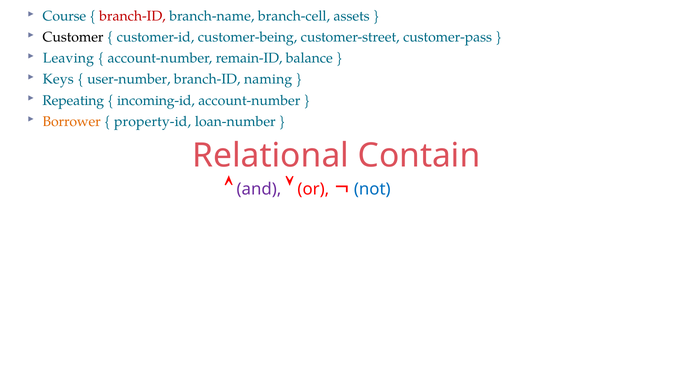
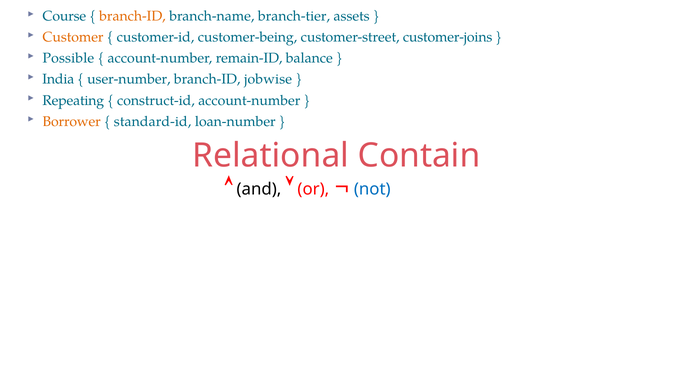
branch-ID at (132, 16) colour: red -> orange
branch-cell: branch-cell -> branch-tier
Customer colour: black -> orange
customer-pass: customer-pass -> customer-joins
Leaving: Leaving -> Possible
Keys: Keys -> India
naming: naming -> jobwise
incoming-id: incoming-id -> construct-id
property-id: property-id -> standard-id
and colour: purple -> black
